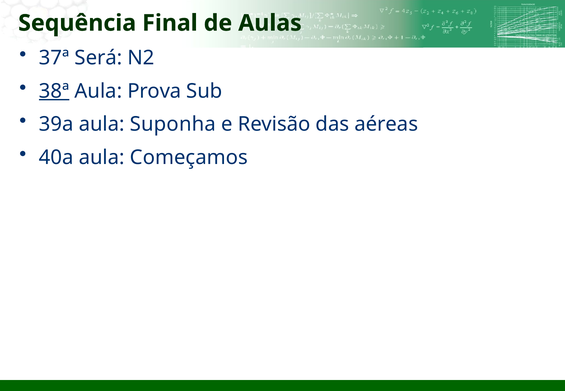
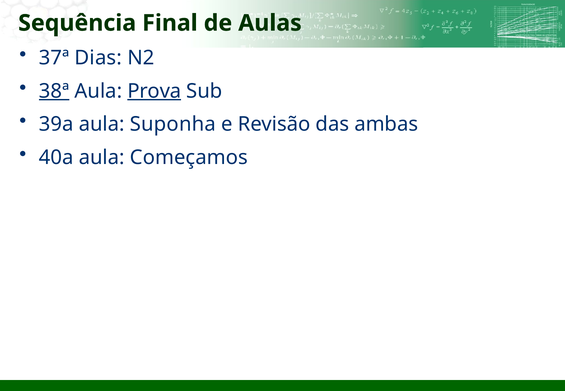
Será: Será -> Dias
Prova underline: none -> present
aéreas: aéreas -> ambas
